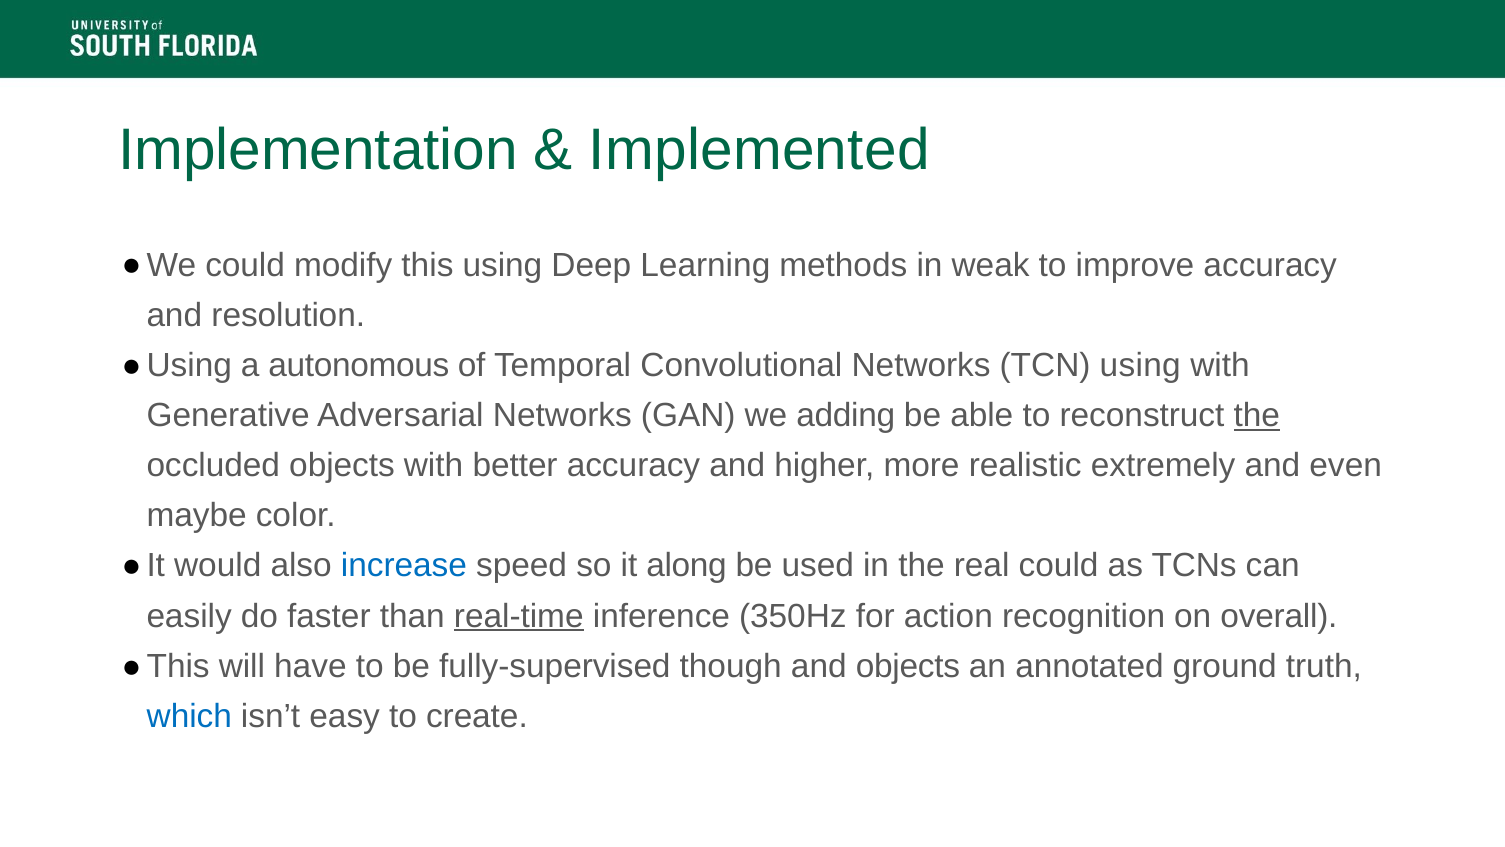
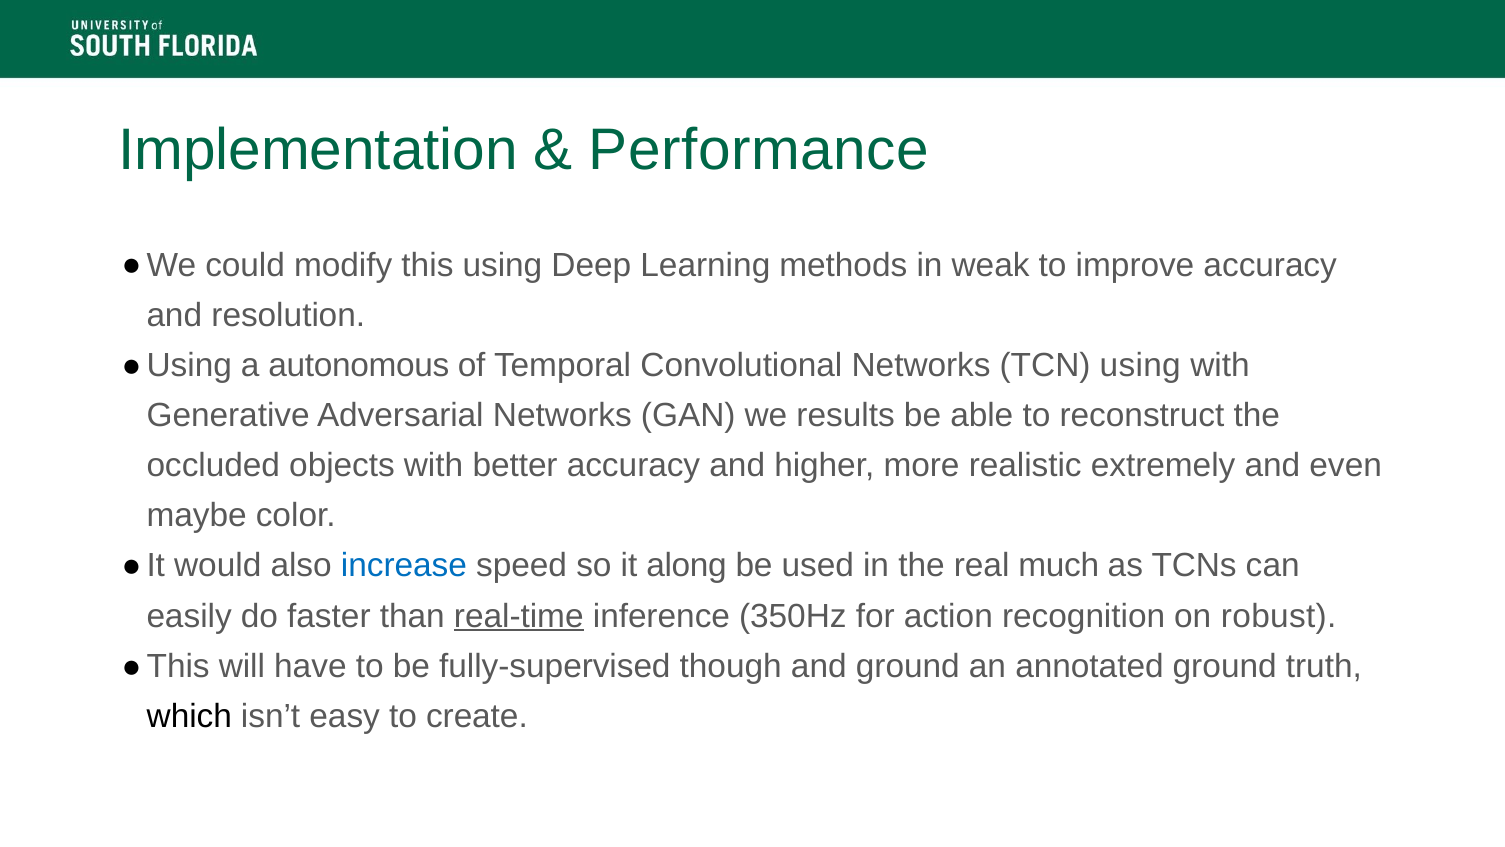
Implemented: Implemented -> Performance
adding: adding -> results
the at (1257, 415) underline: present -> none
real could: could -> much
overall: overall -> robust
and objects: objects -> ground
which colour: blue -> black
